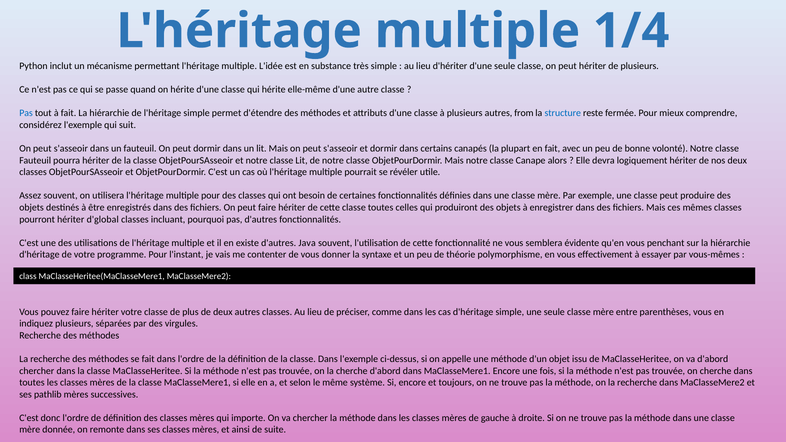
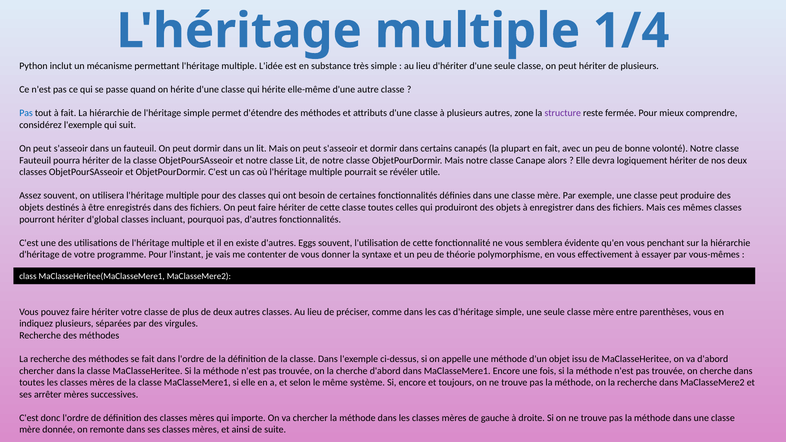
from: from -> zone
structure colour: blue -> purple
Java: Java -> Eggs
pathlib: pathlib -> arrêter
